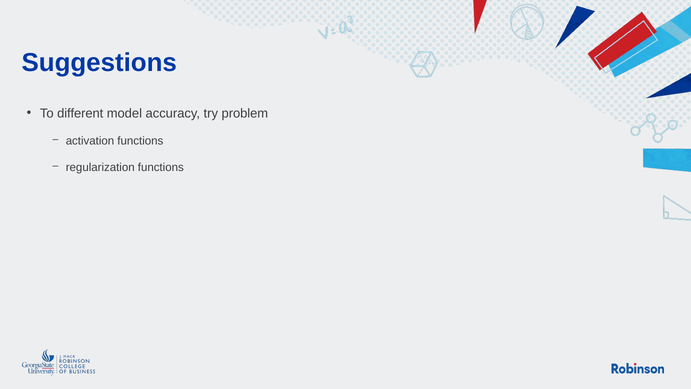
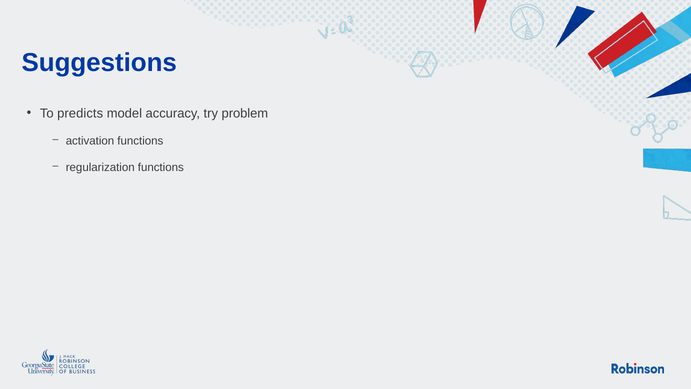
different: different -> predicts
